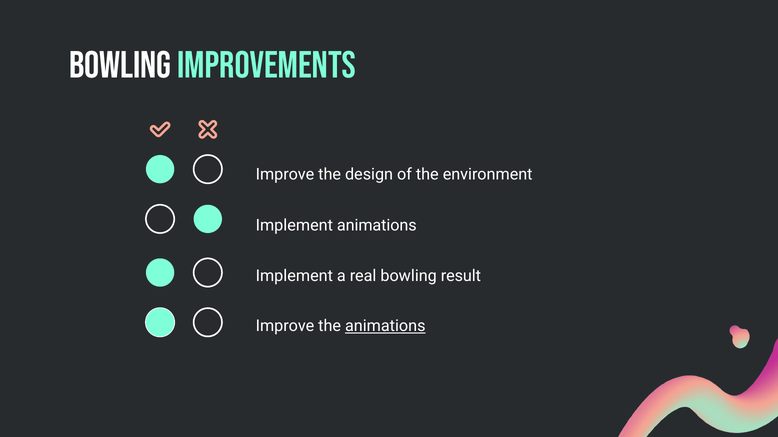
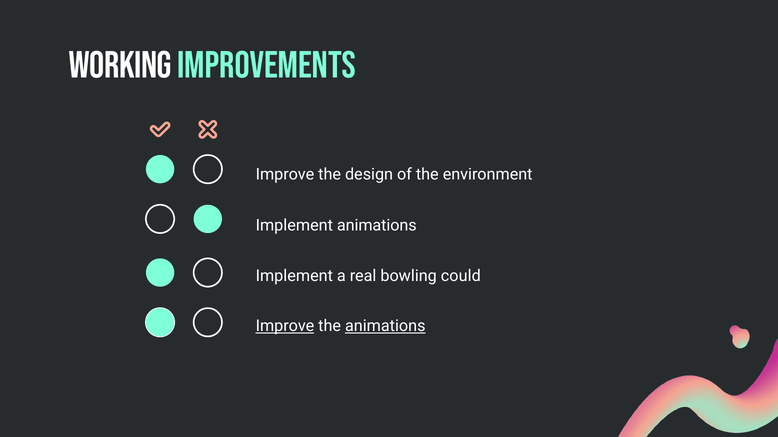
bowling at (120, 66): bowling -> working
result: result -> could
Improve at (285, 326) underline: none -> present
